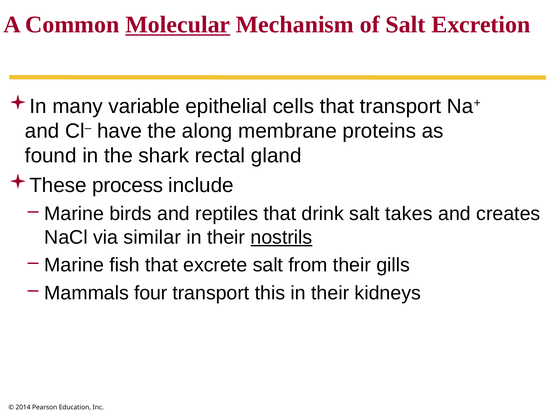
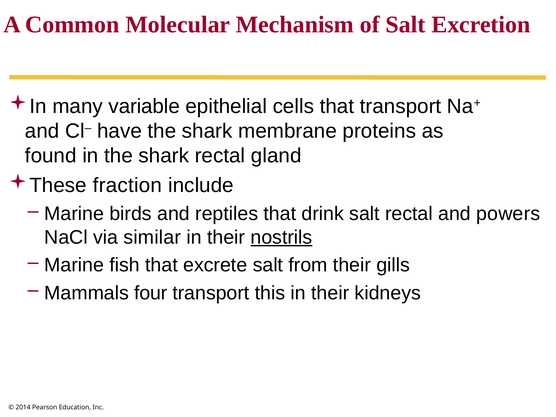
Molecular underline: present -> none
have the along: along -> shark
process: process -> fraction
salt takes: takes -> rectal
creates: creates -> powers
